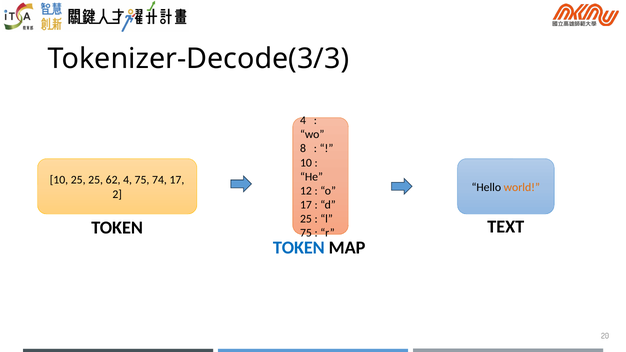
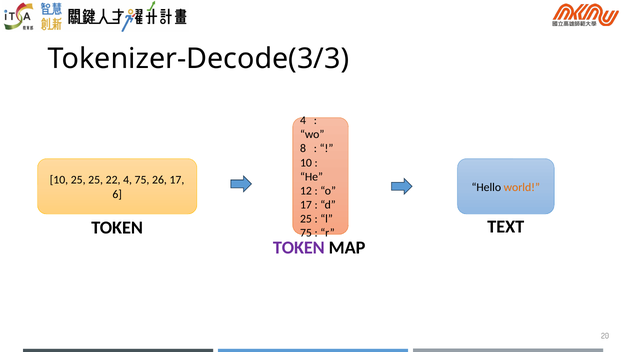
62: 62 -> 22
74: 74 -> 26
2: 2 -> 6
TOKEN at (299, 248) colour: blue -> purple
